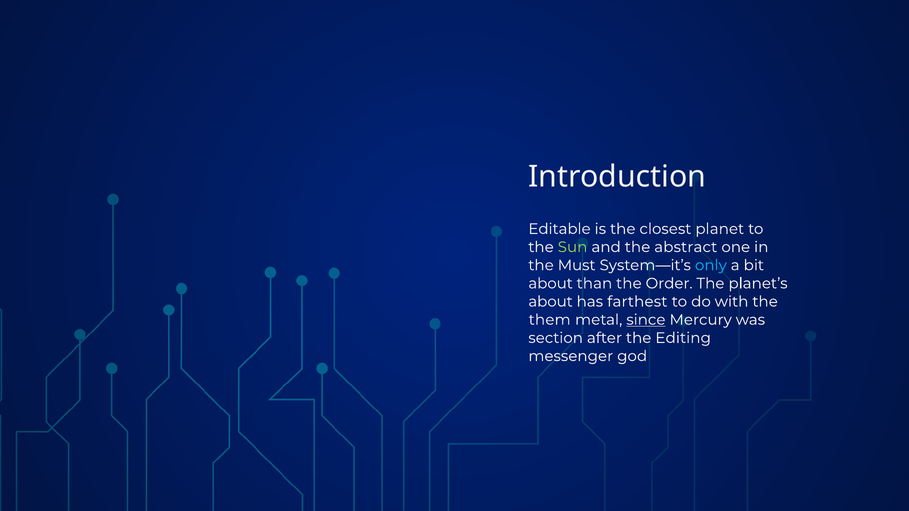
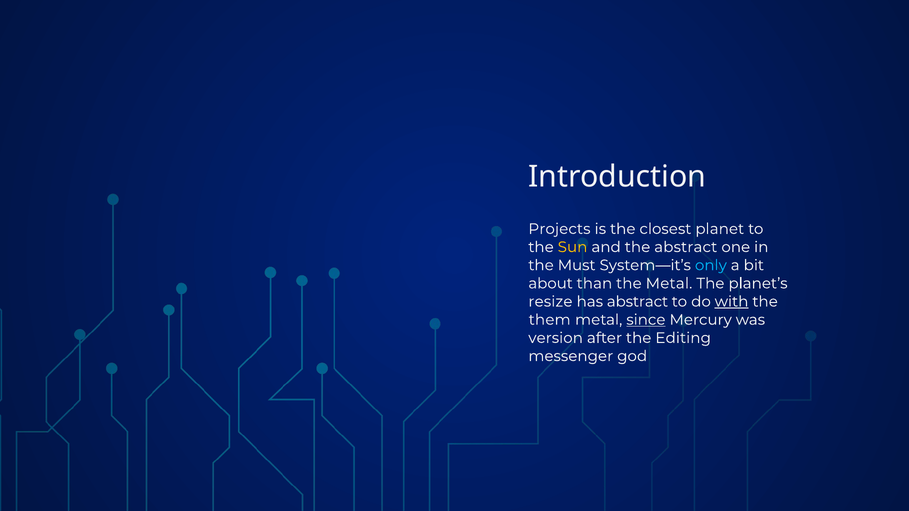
Editable: Editable -> Projects
Sun colour: light green -> yellow
the Order: Order -> Metal
about at (551, 302): about -> resize
has farthest: farthest -> abstract
with underline: none -> present
section: section -> version
